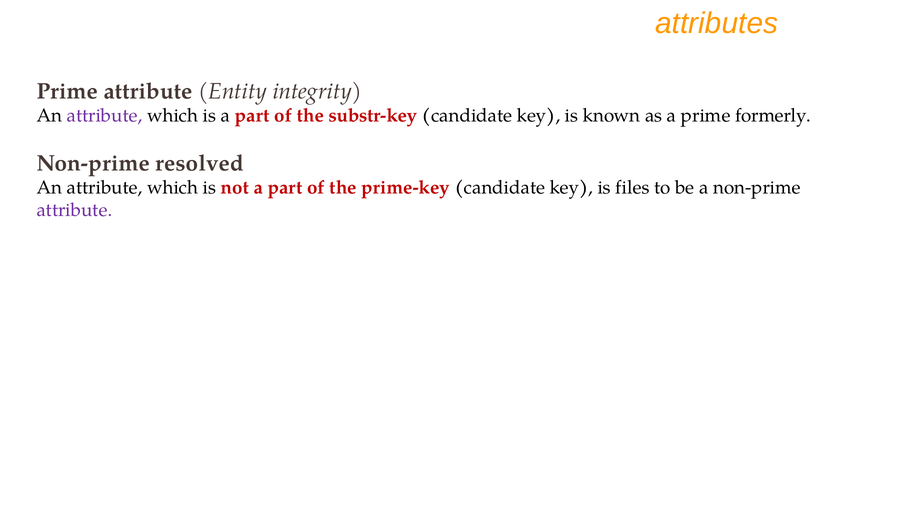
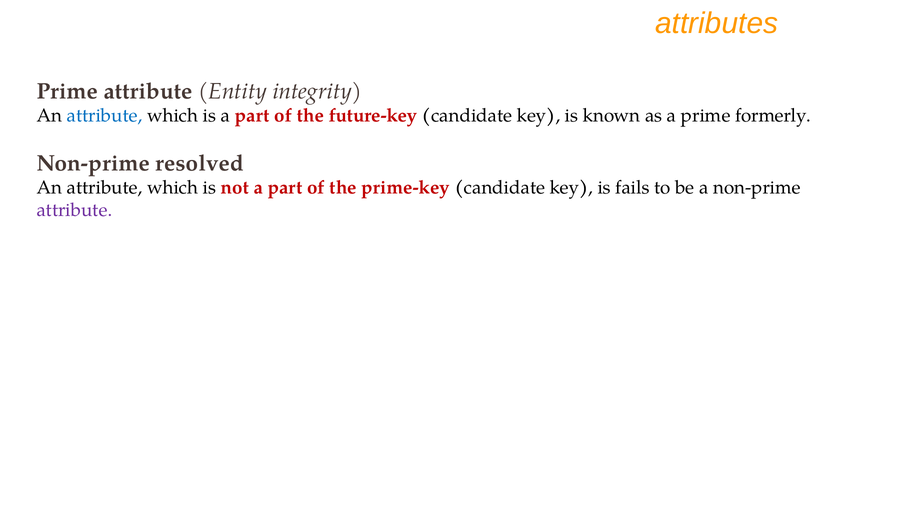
attribute at (104, 116) colour: purple -> blue
substr-key: substr-key -> future-key
files: files -> fails
